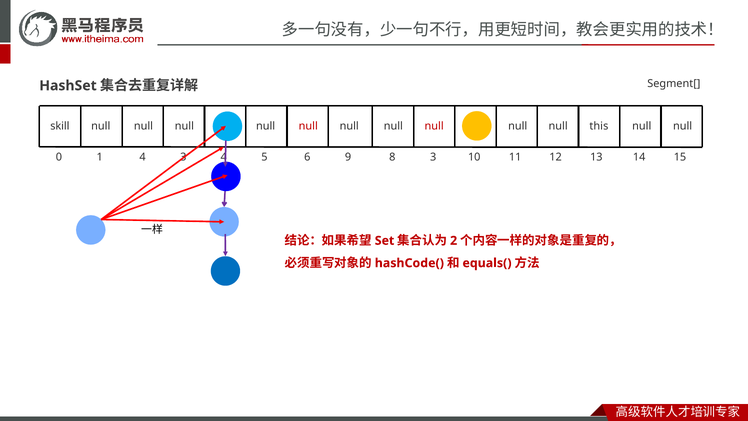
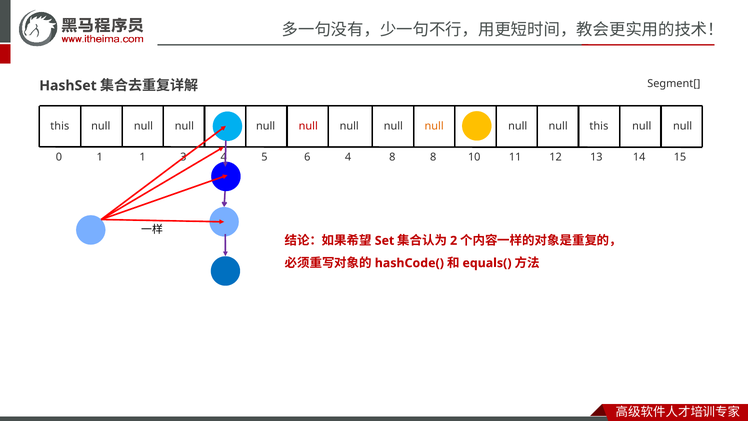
skill at (60, 126): skill -> this
null at (434, 126) colour: red -> orange
1 4: 4 -> 1
6 9: 9 -> 4
8 3: 3 -> 8
